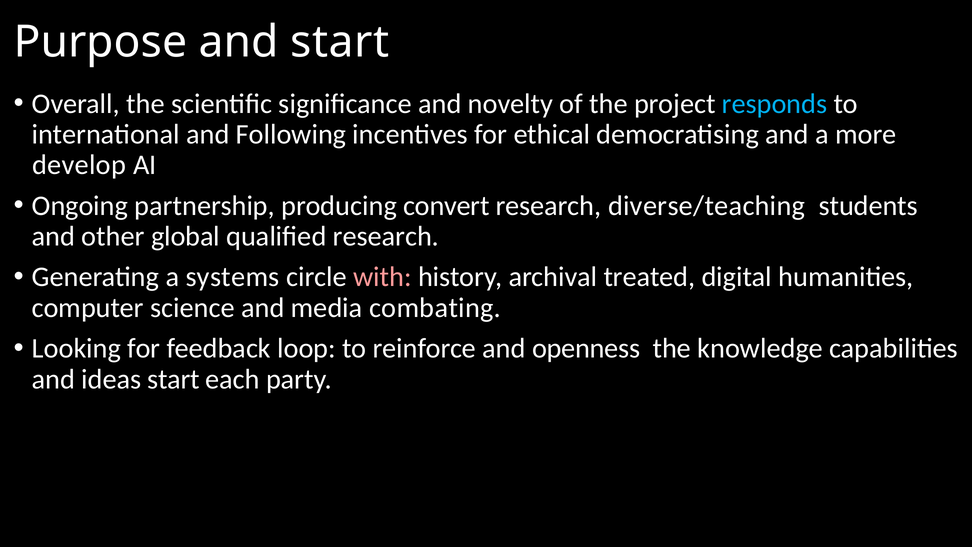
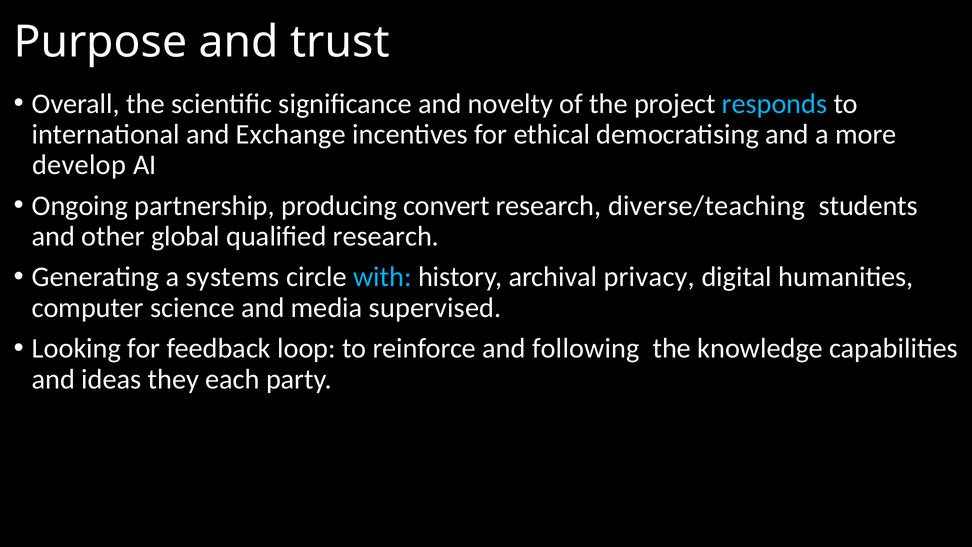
and start: start -> trust
Following: Following -> Exchange
with colour: pink -> light blue
treated: treated -> privacy
combating: combating -> supervised
openness: openness -> following
ideas start: start -> they
